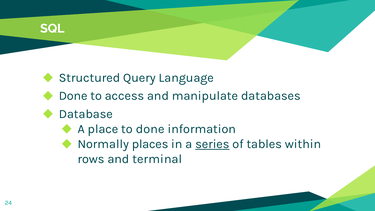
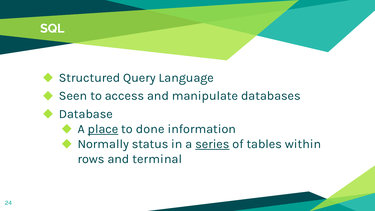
Done at (73, 96): Done -> Seen
place underline: none -> present
places: places -> status
